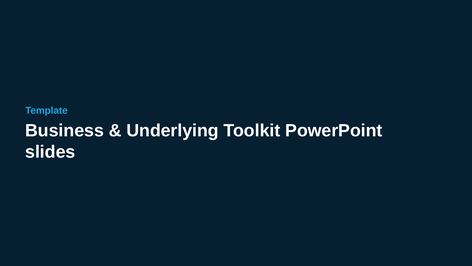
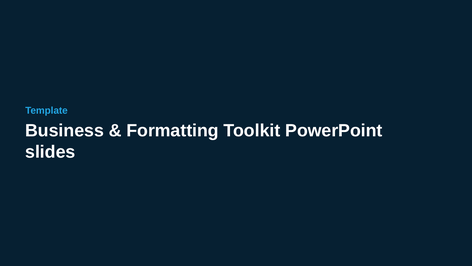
Underlying: Underlying -> Formatting
